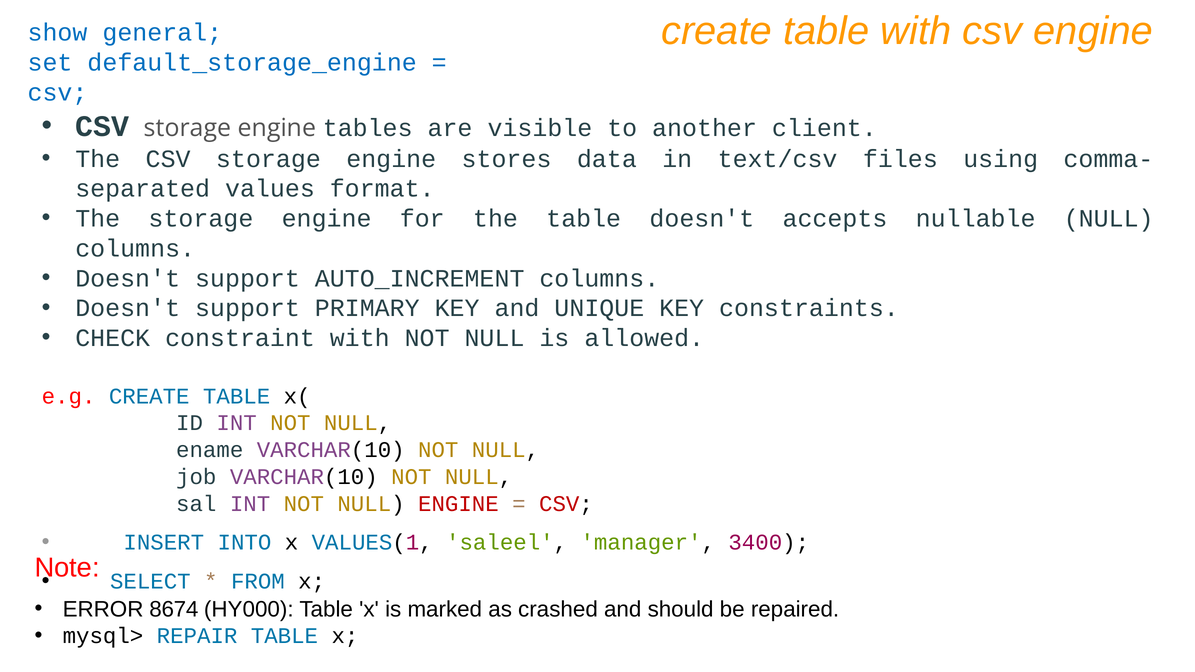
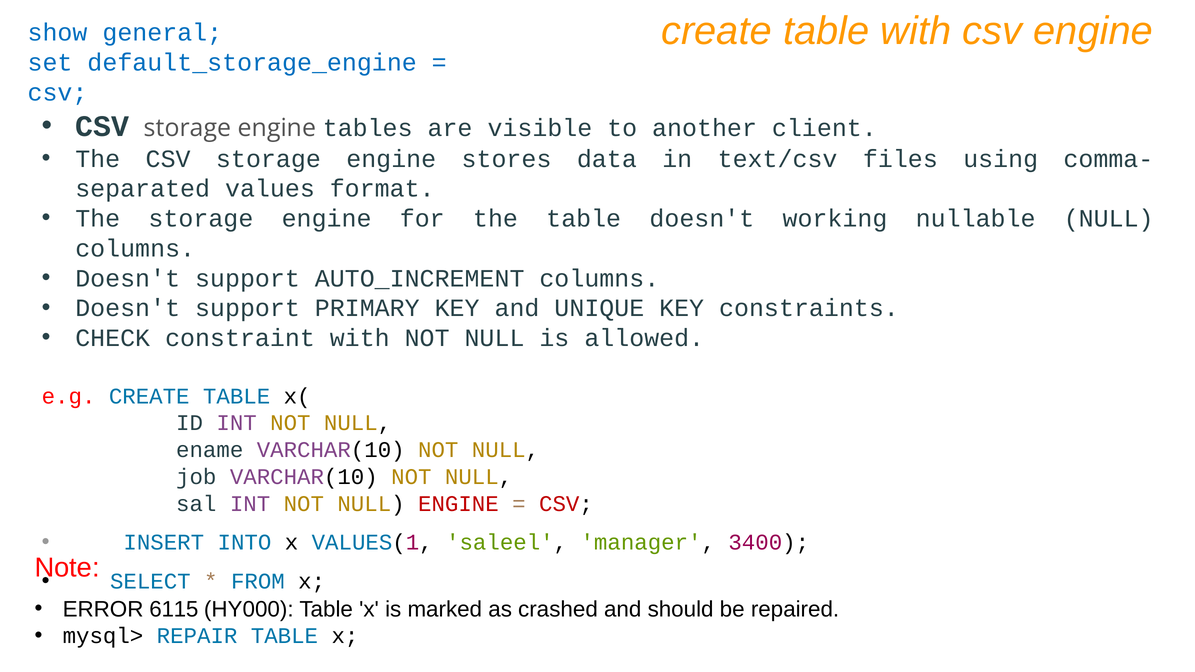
accepts: accepts -> working
8674: 8674 -> 6115
